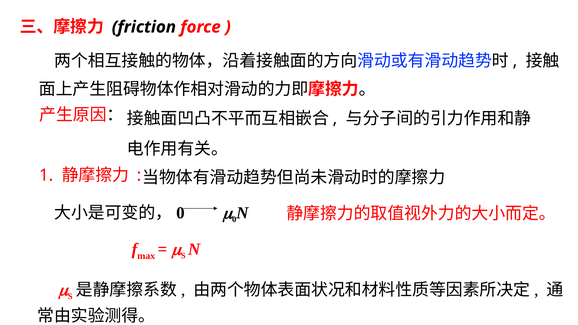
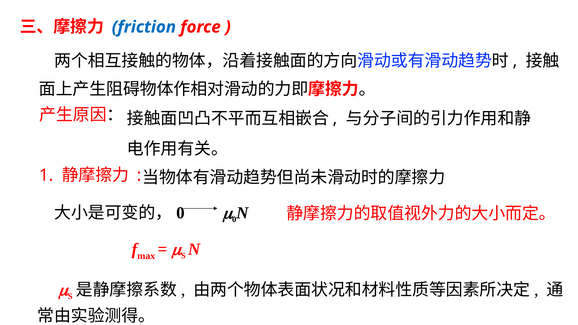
friction colour: black -> blue
